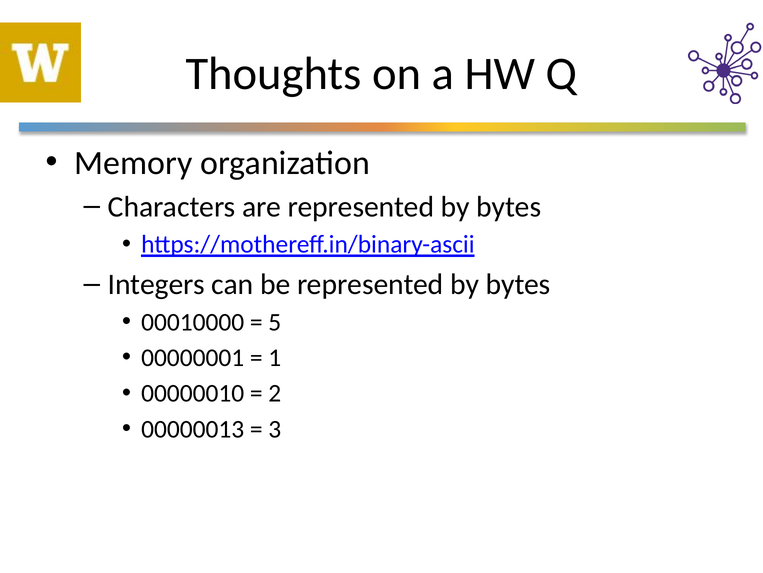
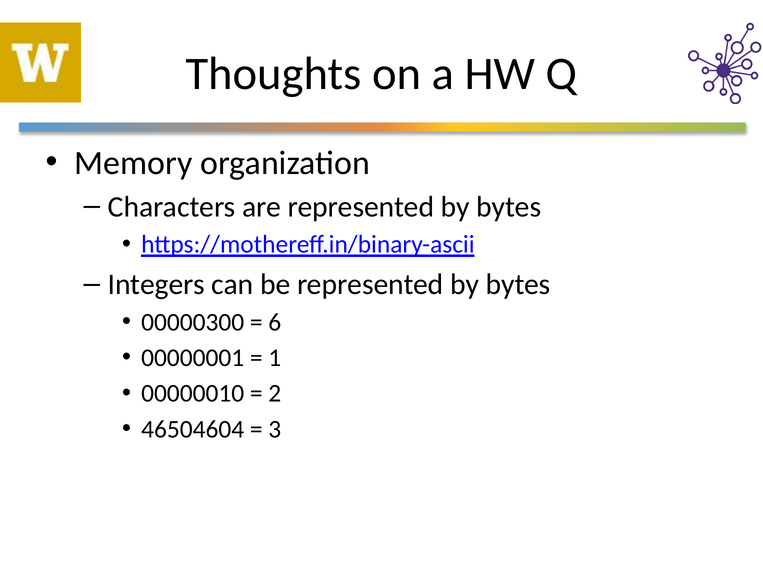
00010000: 00010000 -> 00000300
5: 5 -> 6
00000013: 00000013 -> 46504604
